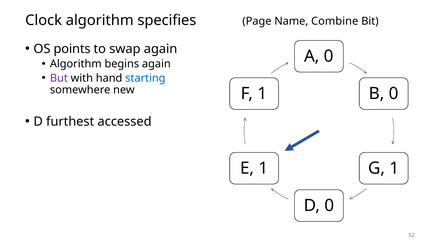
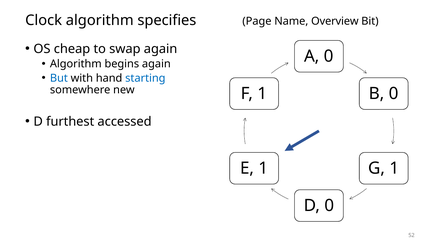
Combine: Combine -> Overview
points: points -> cheap
But colour: purple -> blue
